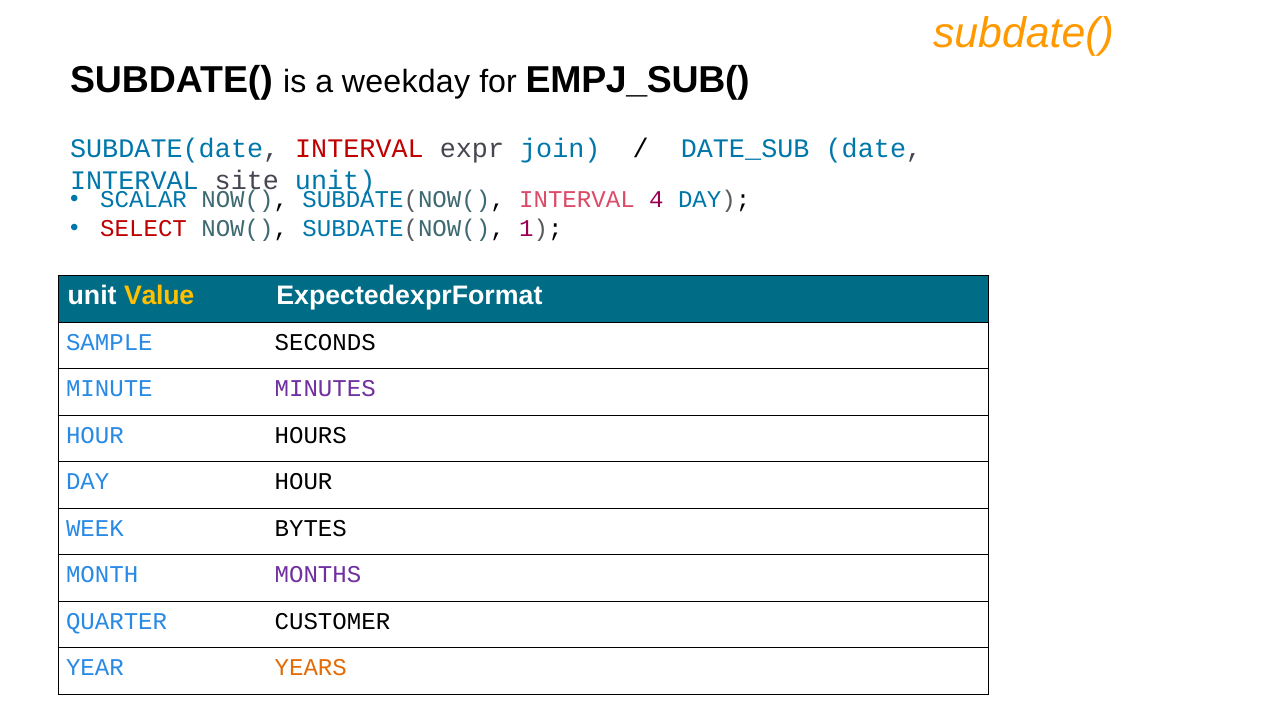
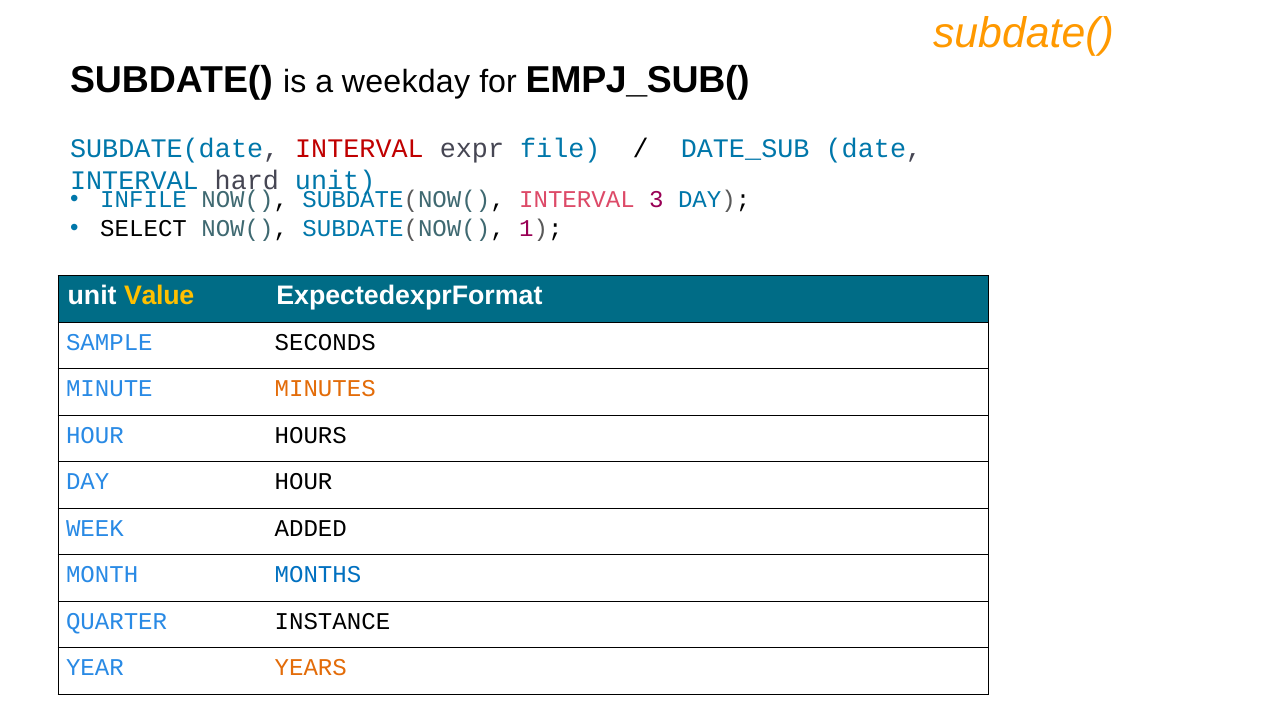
join: join -> file
site: site -> hard
SCALAR: SCALAR -> INFILE
4: 4 -> 3
SELECT colour: red -> black
MINUTES colour: purple -> orange
BYTES: BYTES -> ADDED
MONTHS colour: purple -> blue
CUSTOMER: CUSTOMER -> INSTANCE
